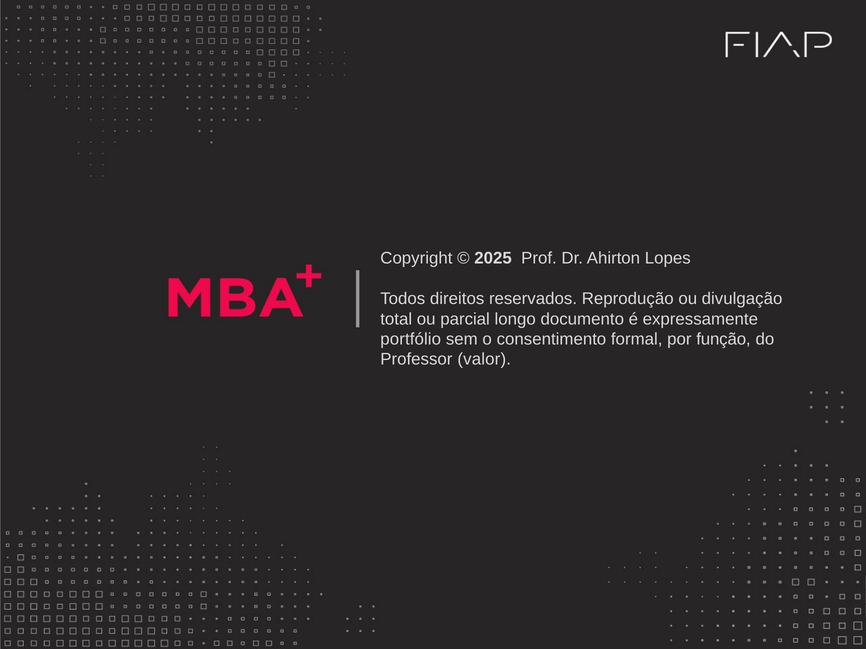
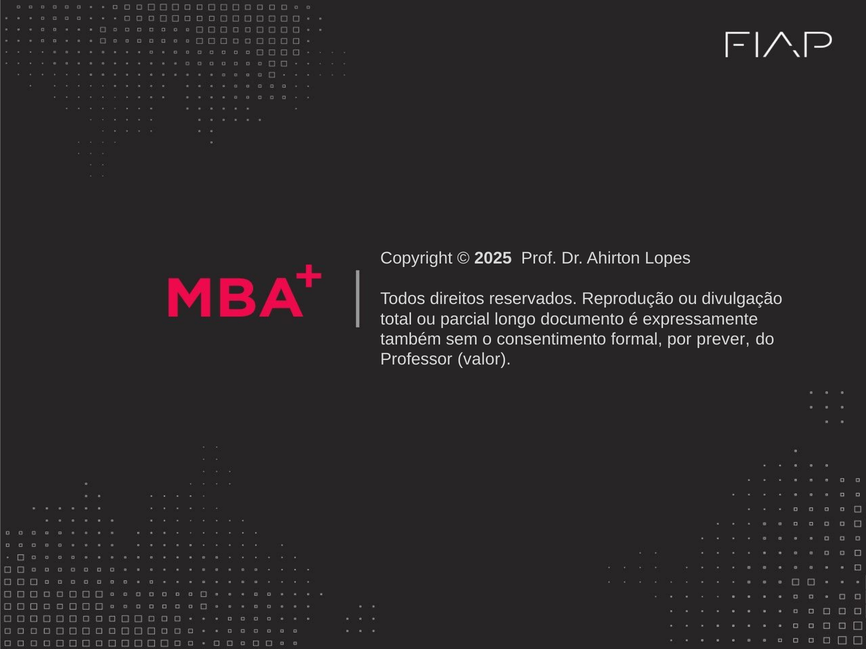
portfólio: portfólio -> também
função: função -> prever
